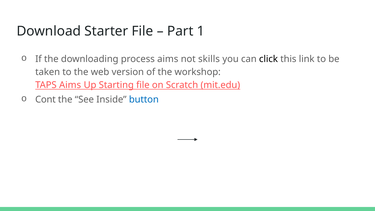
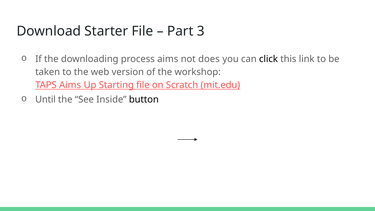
1: 1 -> 3
skills: skills -> does
Cont: Cont -> Until
button colour: blue -> black
